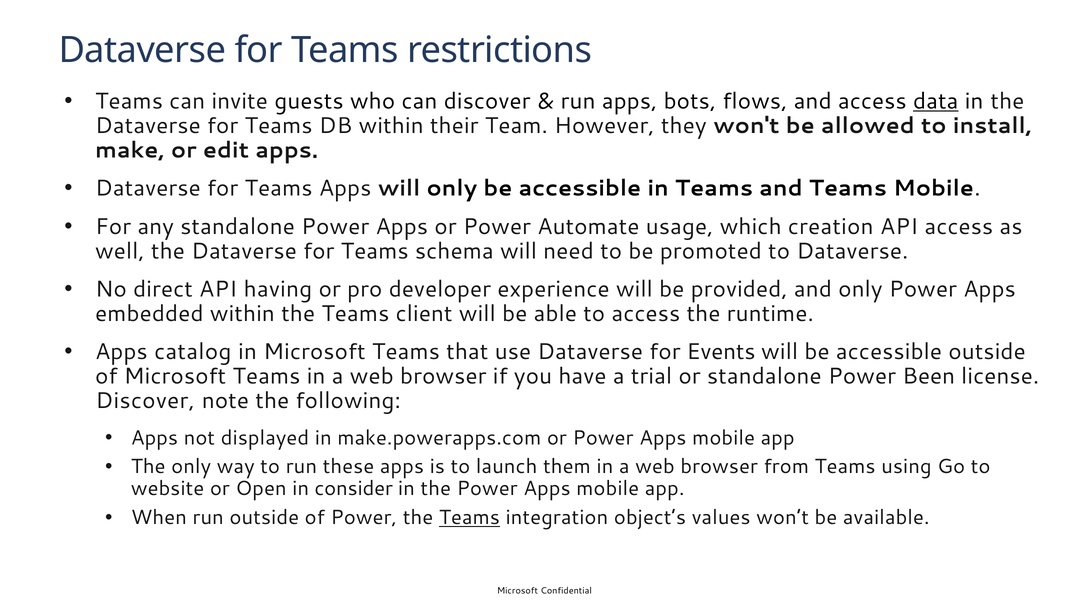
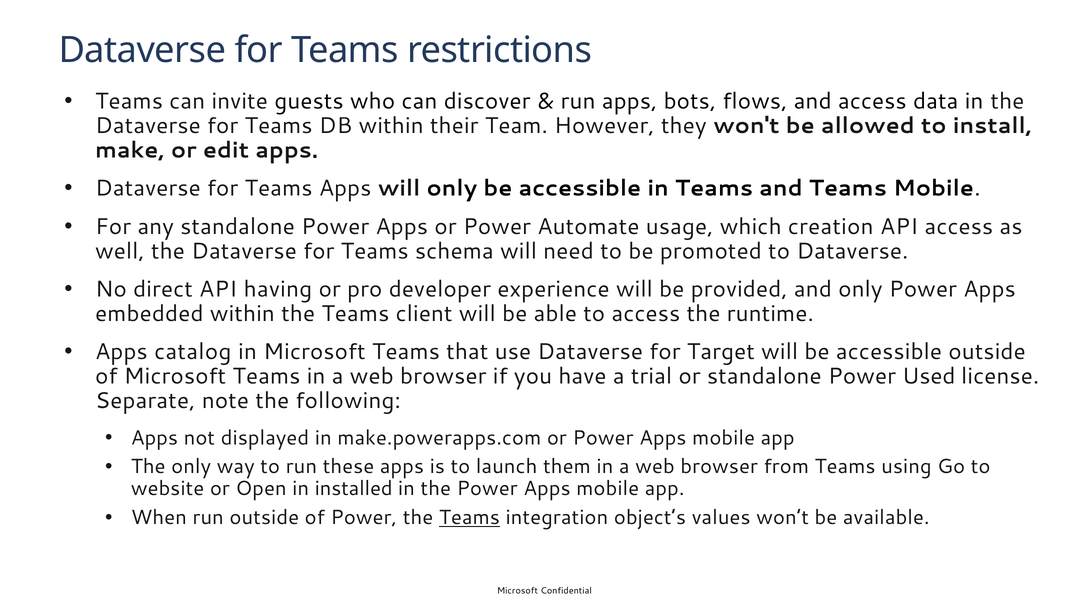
data underline: present -> none
Events: Events -> Target
Been: Been -> Used
Discover at (145, 401): Discover -> Separate
consider: consider -> installed
